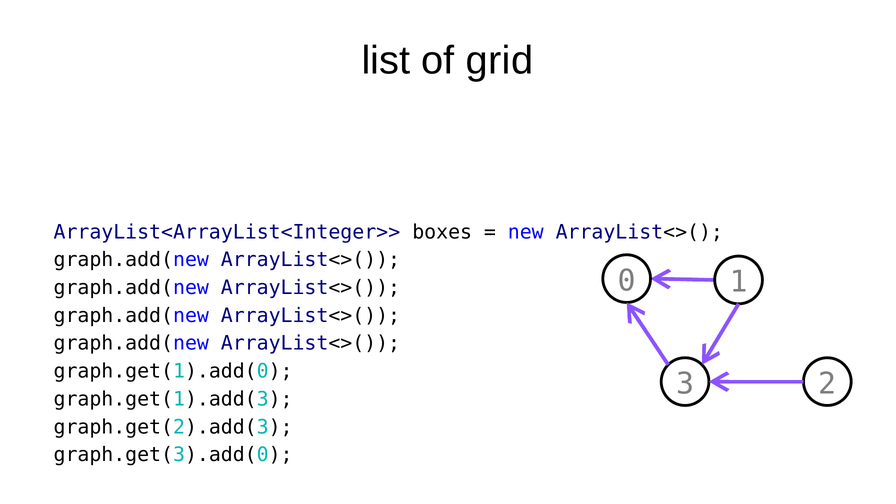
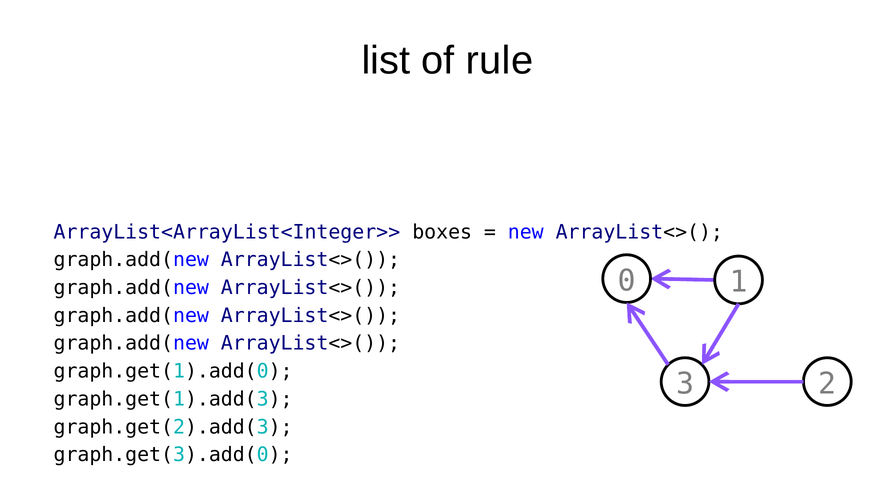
grid: grid -> rule
